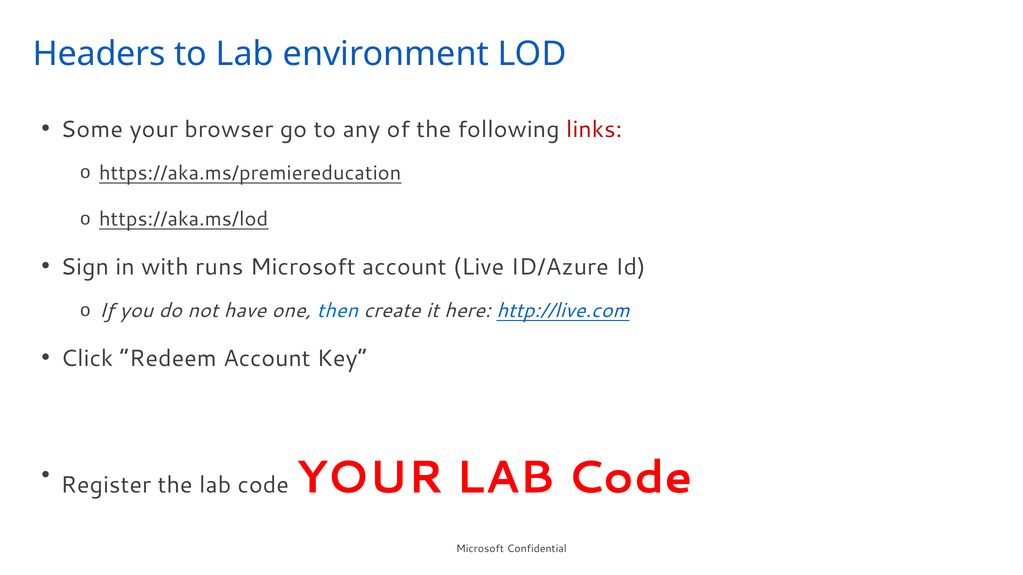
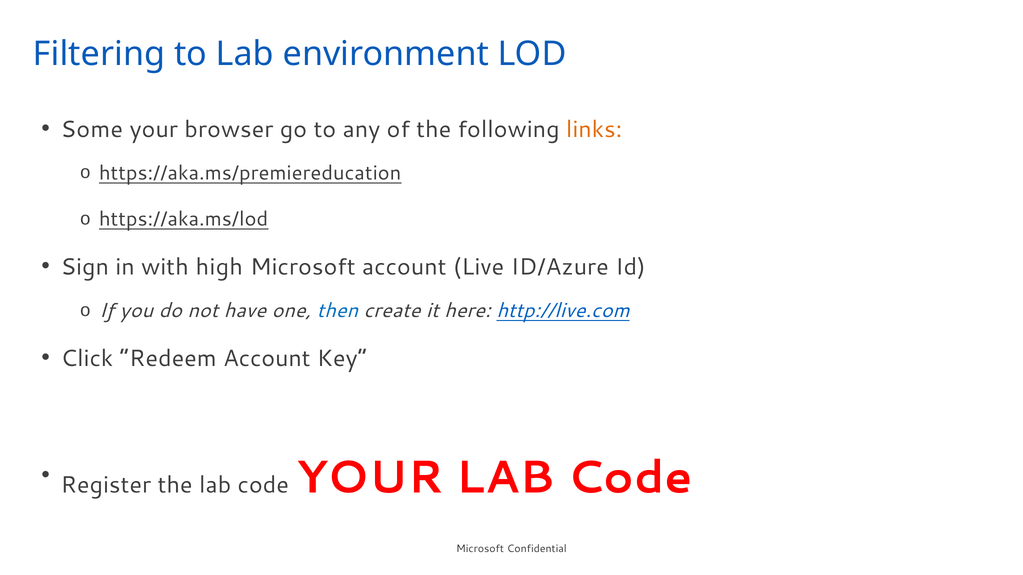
Headers: Headers -> Filtering
links colour: red -> orange
runs: runs -> high
